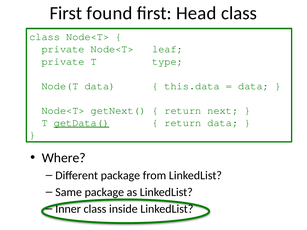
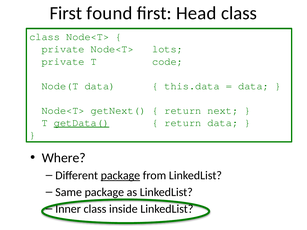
leaf: leaf -> lots
type: type -> code
package at (120, 176) underline: none -> present
